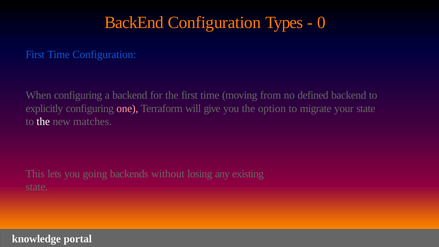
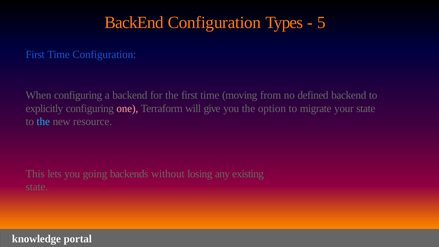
0: 0 -> 5
the at (43, 122) colour: white -> light blue
matches: matches -> resource
